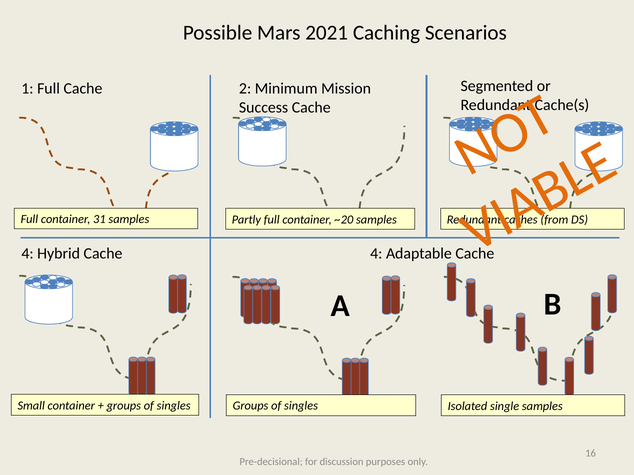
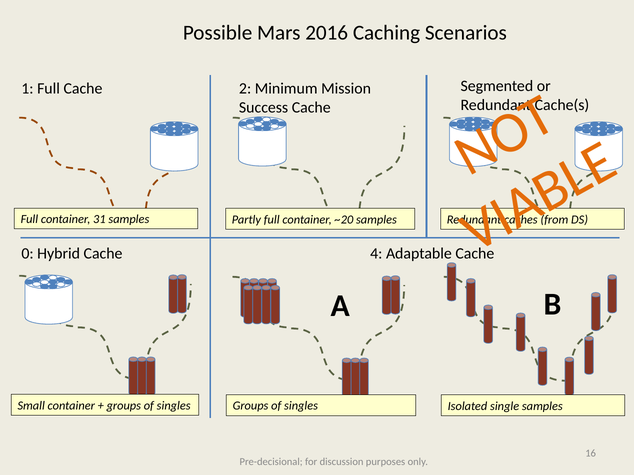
2021: 2021 -> 2016
4 at (28, 254): 4 -> 0
